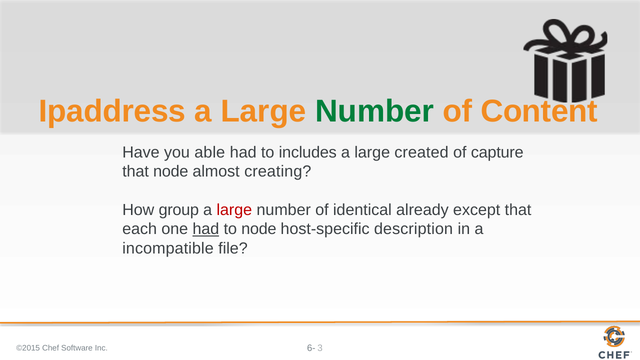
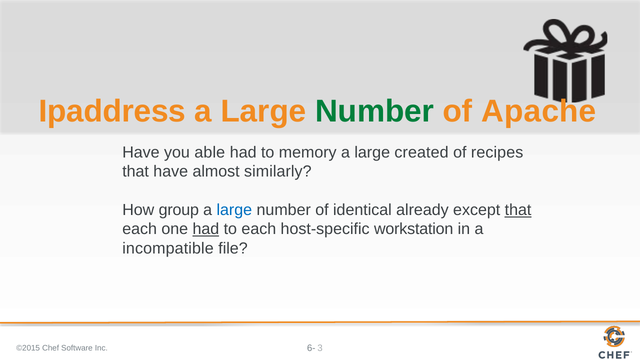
Content: Content -> Apache
includes: includes -> memory
capture: capture -> recipes
that node: node -> have
creating: creating -> similarly
large at (234, 210) colour: red -> blue
that at (518, 210) underline: none -> present
to node: node -> each
description: description -> workstation
